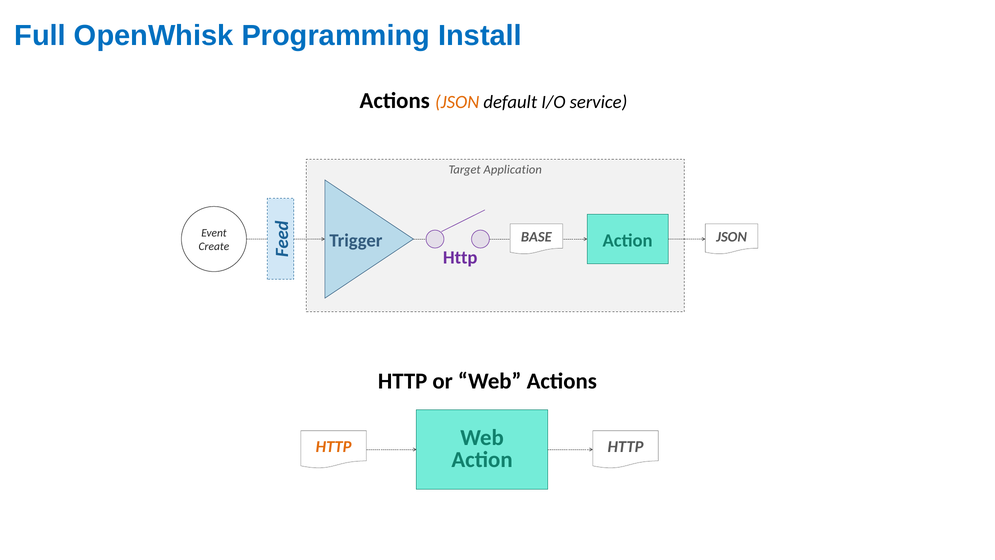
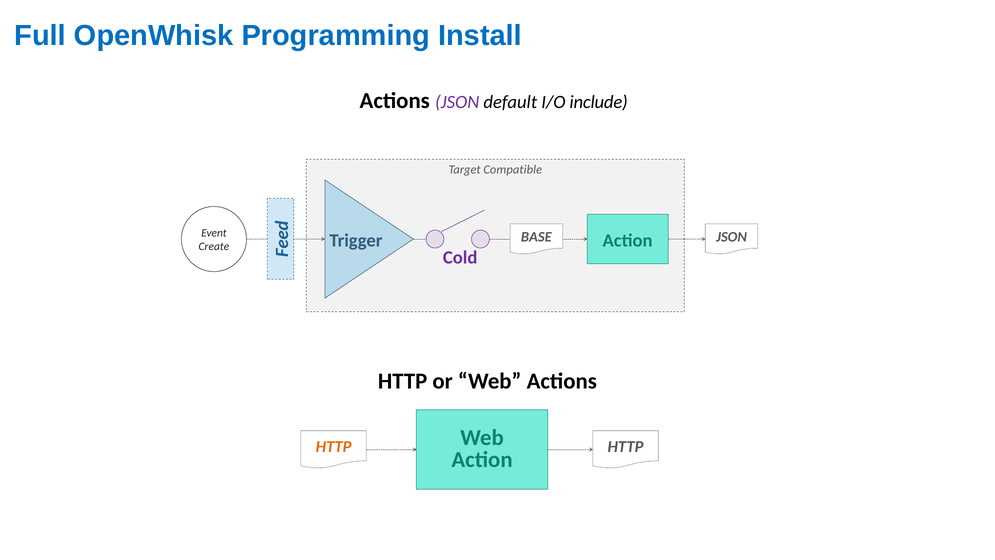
JSON at (457, 102) colour: orange -> purple
service: service -> include
Application: Application -> Compatible
Http at (460, 257): Http -> Cold
